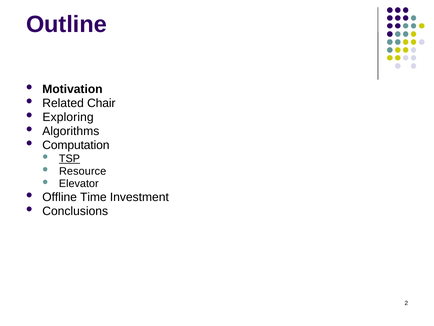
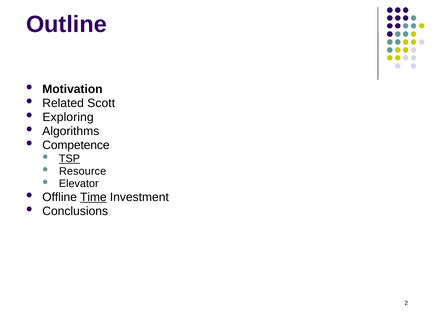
Chair: Chair -> Scott
Computation: Computation -> Competence
Time underline: none -> present
